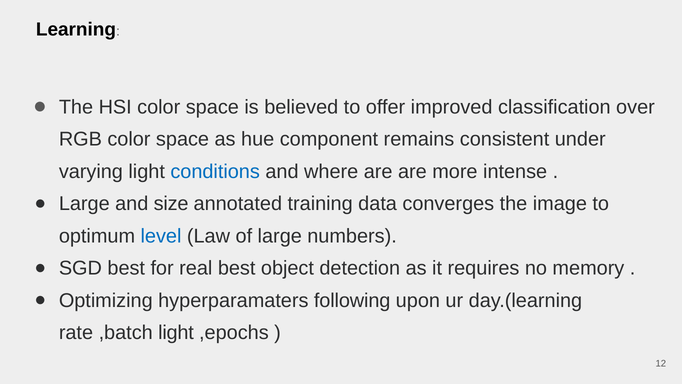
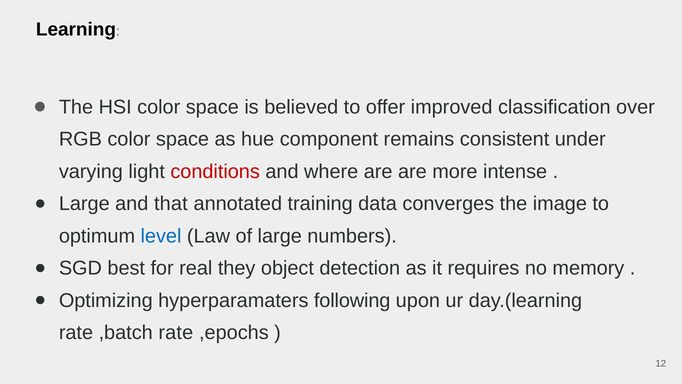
conditions colour: blue -> red
size: size -> that
real best: best -> they
,batch light: light -> rate
